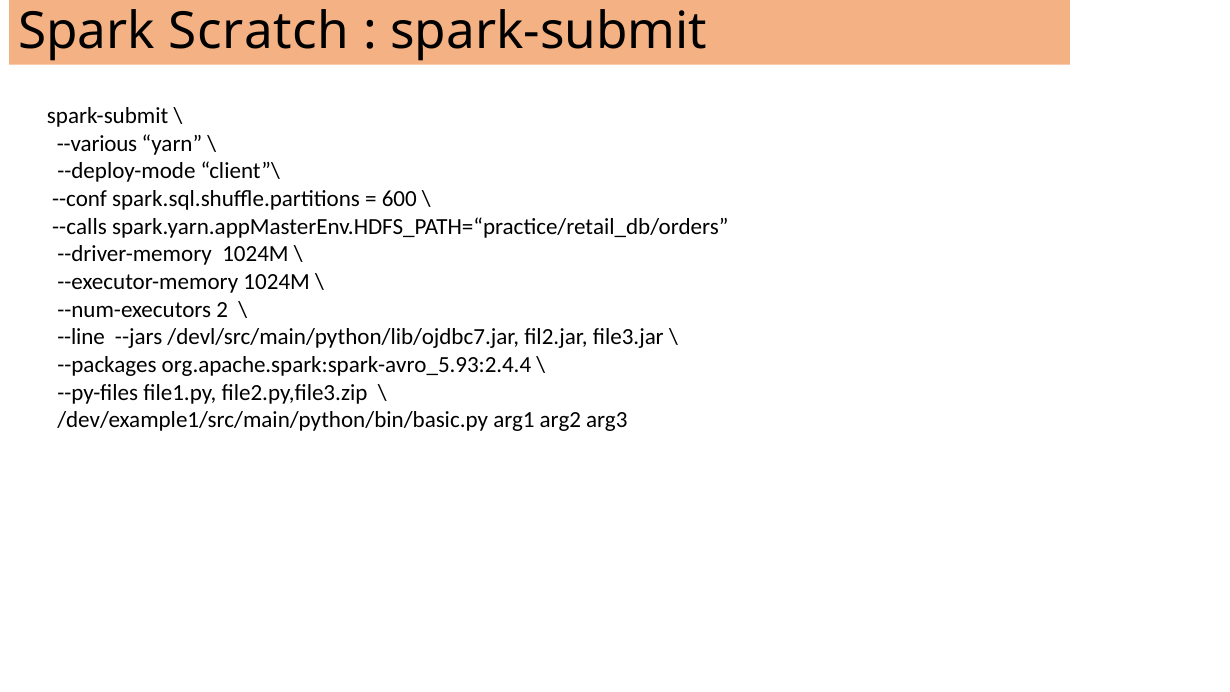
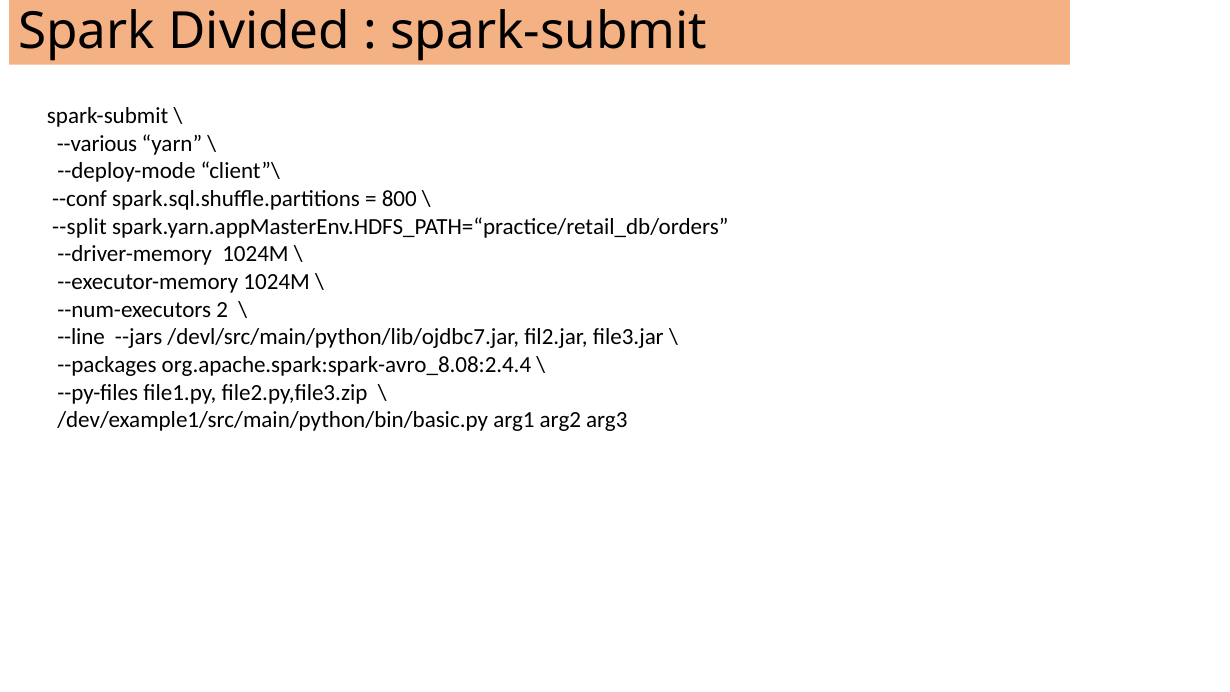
Scratch: Scratch -> Divided
600: 600 -> 800
--calls: --calls -> --split
org.apache.spark:spark-avro_5.93:2.4.4: org.apache.spark:spark-avro_5.93:2.4.4 -> org.apache.spark:spark-avro_8.08:2.4.4
